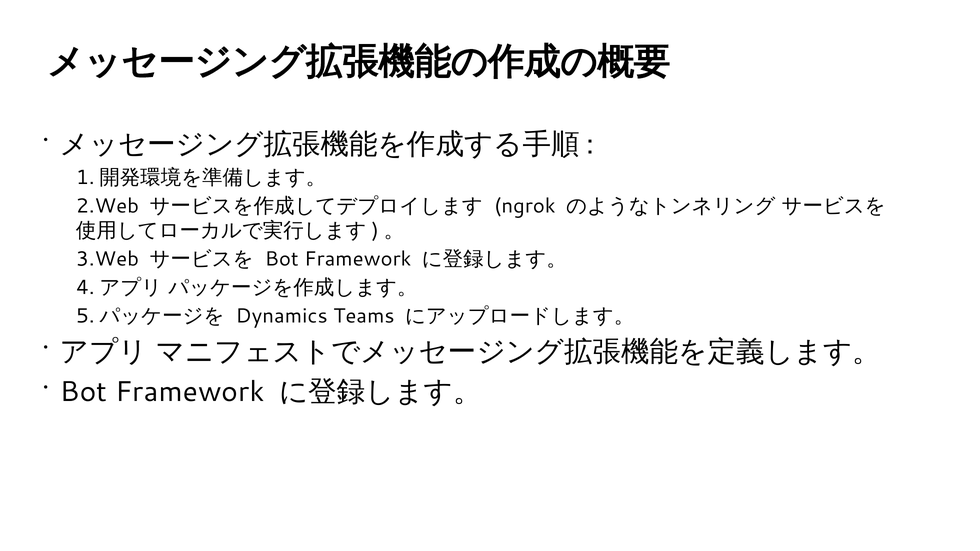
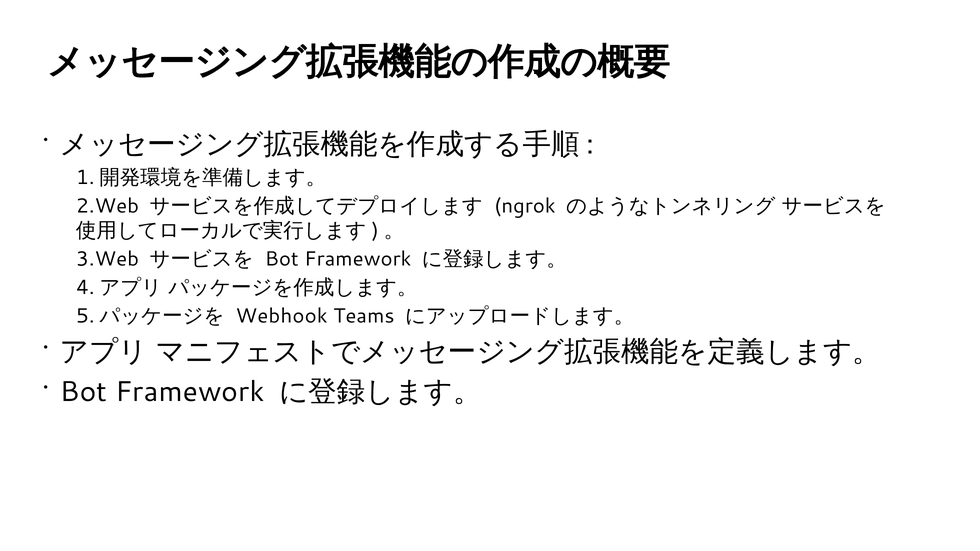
Dynamics: Dynamics -> Webhook
